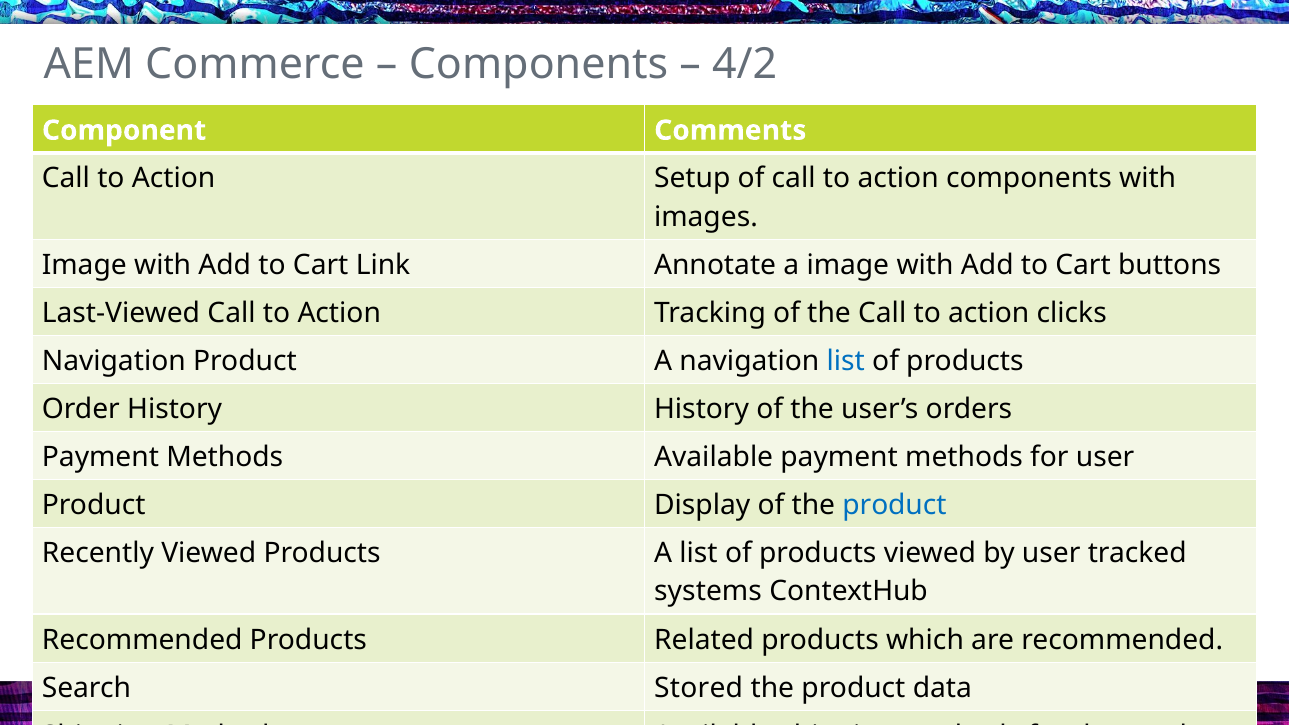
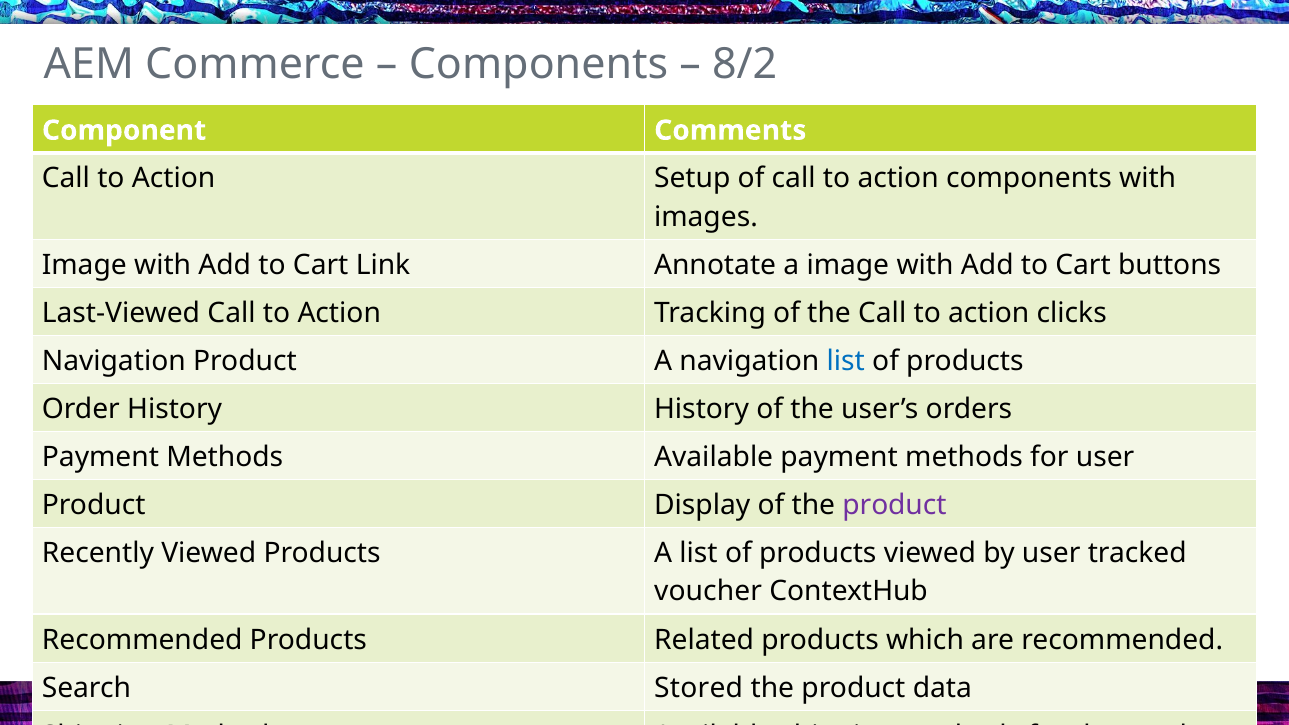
4/2: 4/2 -> 8/2
product at (894, 505) colour: blue -> purple
systems at (708, 592): systems -> voucher
